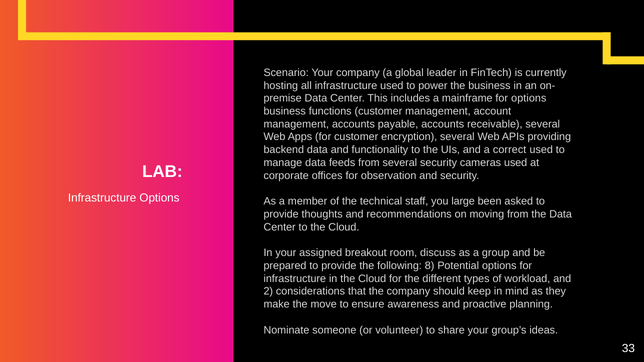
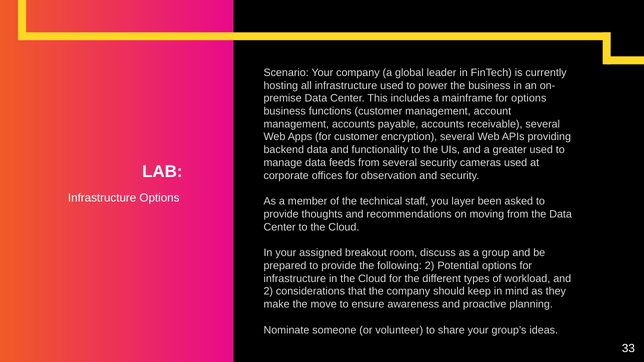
correct: correct -> greater
large: large -> layer
following 8: 8 -> 2
